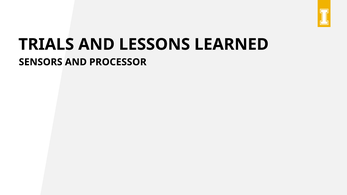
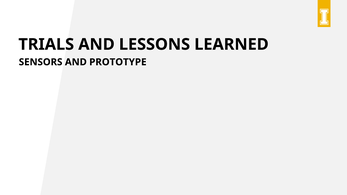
PROCESSOR: PROCESSOR -> PROTOTYPE
